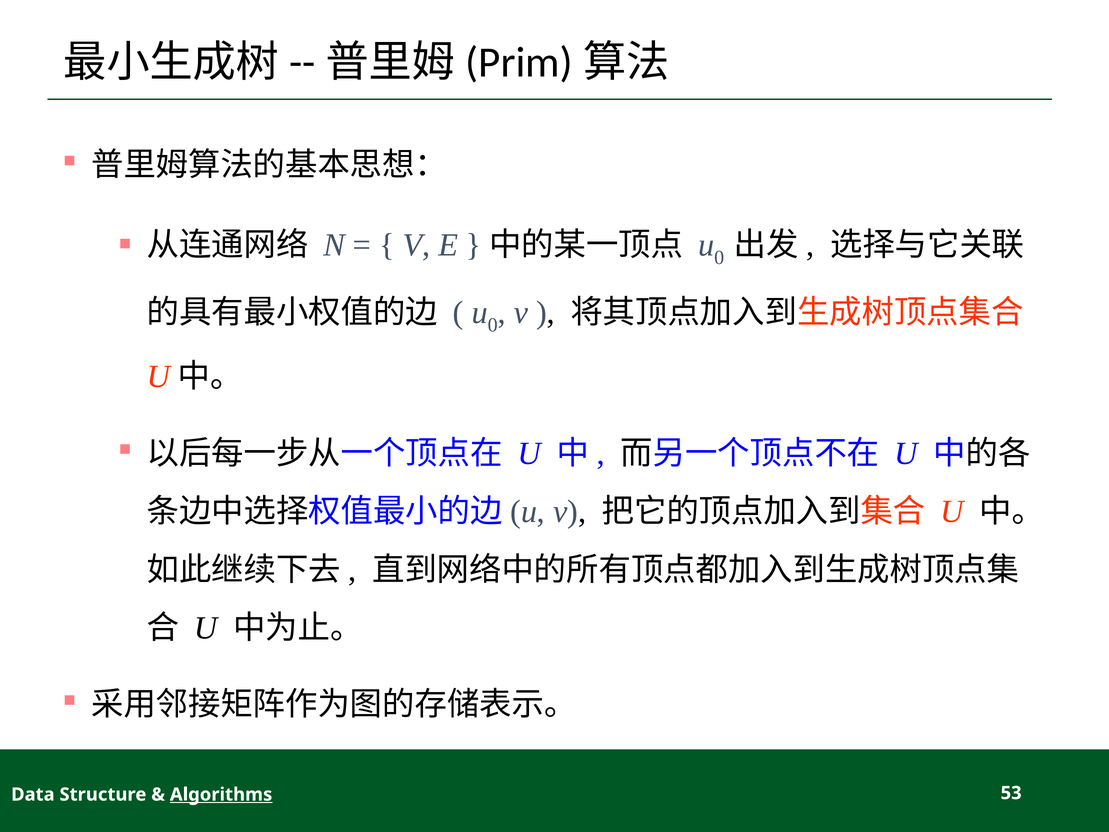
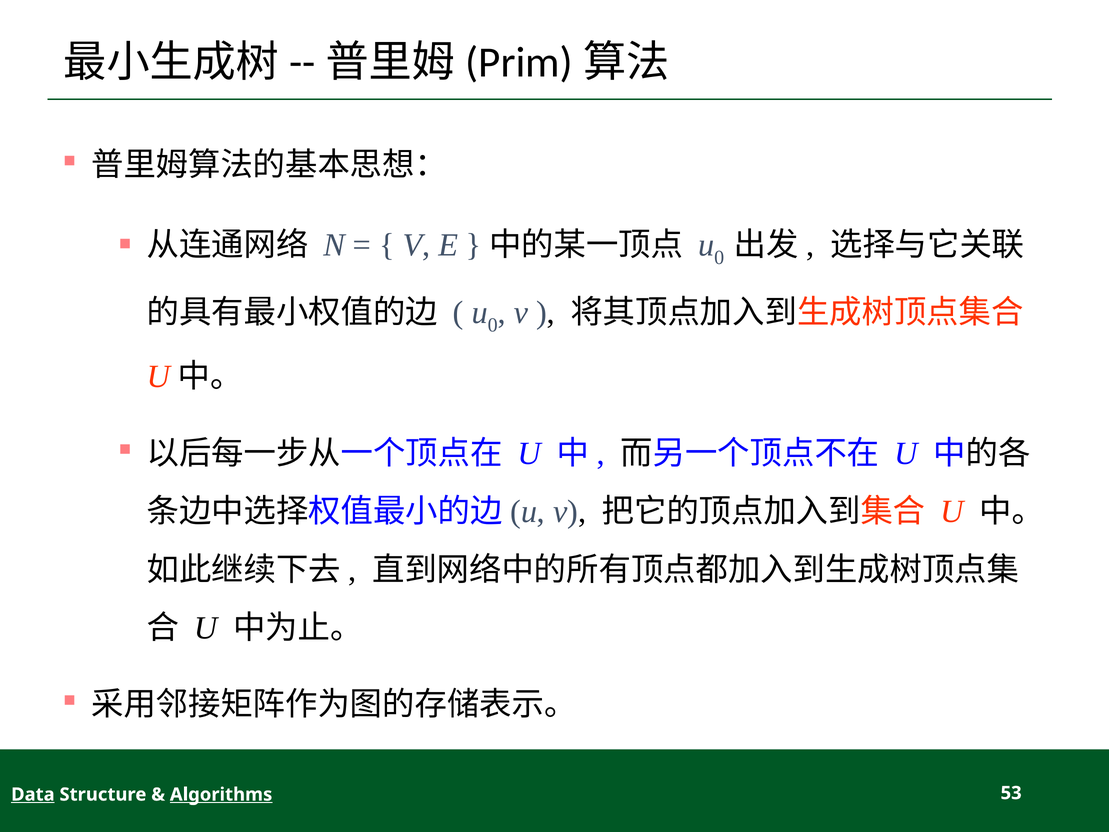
Data underline: none -> present
